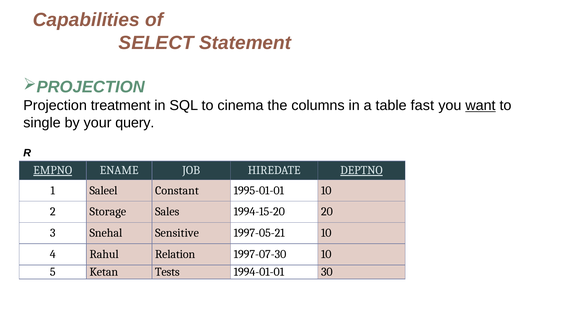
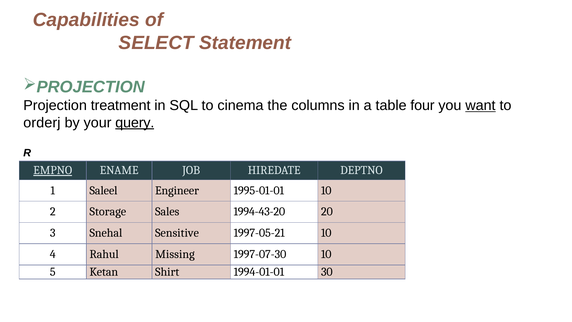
fast: fast -> four
single: single -> orderj
query underline: none -> present
DEPTNO underline: present -> none
Constant: Constant -> Engineer
1994-15-20: 1994-15-20 -> 1994-43-20
Relation: Relation -> Missing
Tests: Tests -> Shirt
